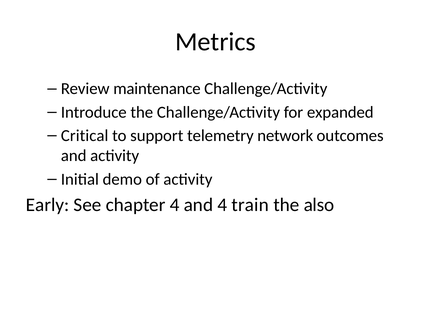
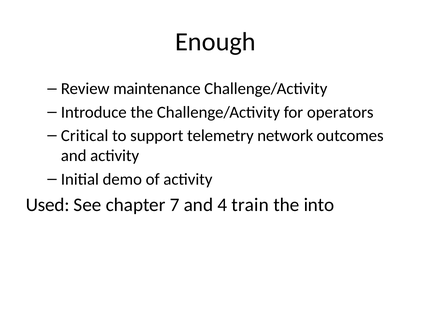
Metrics: Metrics -> Enough
expanded: expanded -> operators
Early: Early -> Used
chapter 4: 4 -> 7
also: also -> into
